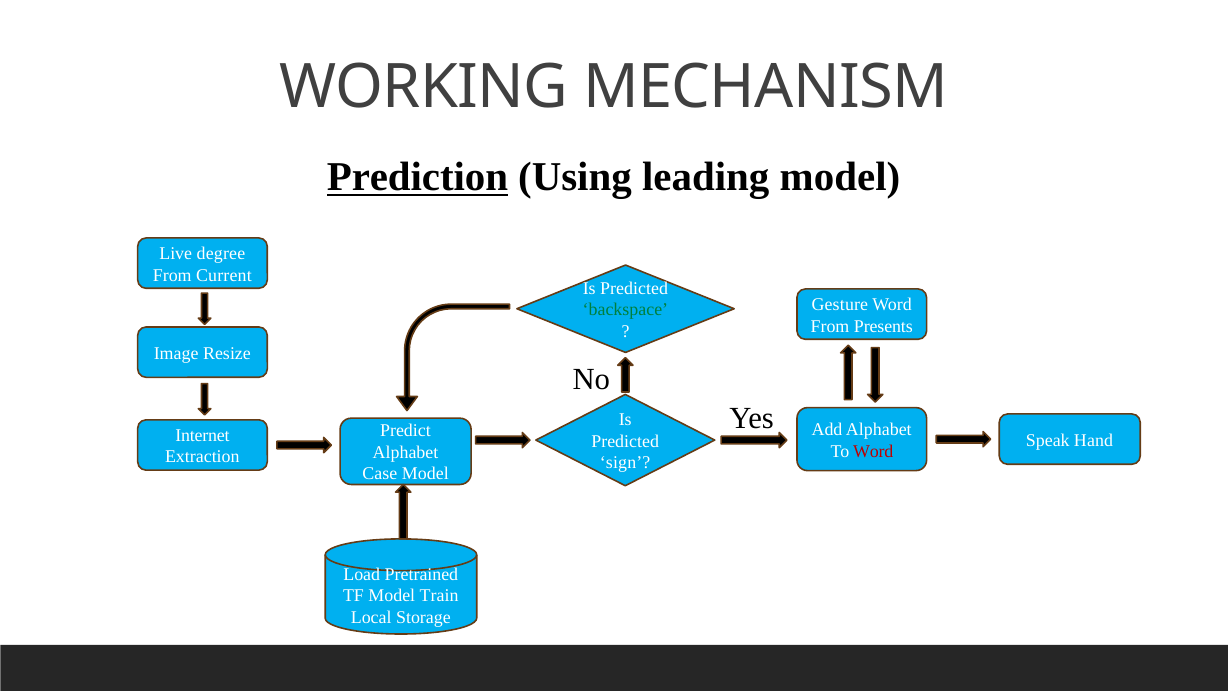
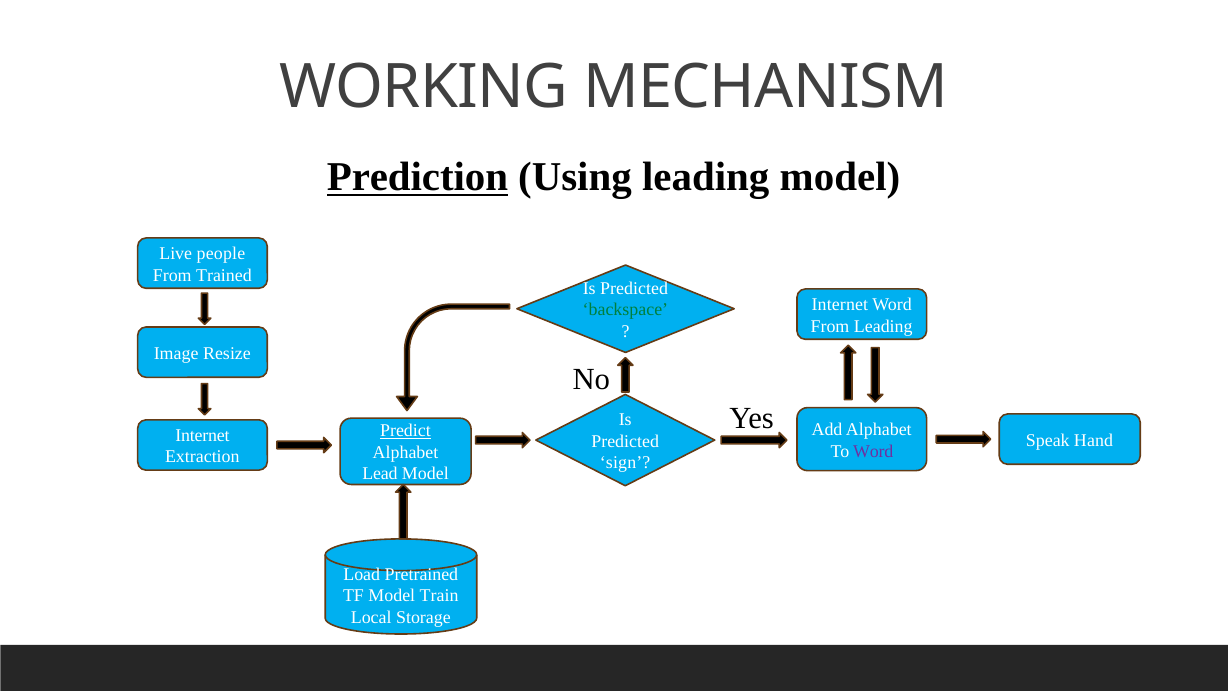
degree: degree -> people
Current: Current -> Trained
Gesture at (840, 304): Gesture -> Internet
From Presents: Presents -> Leading
Predict underline: none -> present
Word at (873, 451) colour: red -> purple
Case: Case -> Lead
